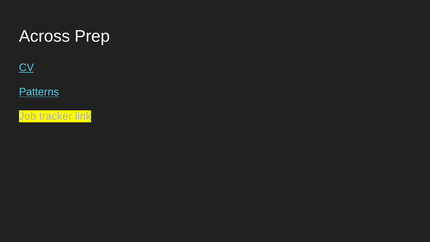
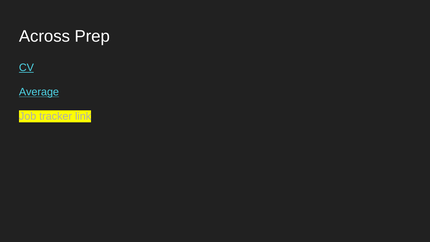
Patterns: Patterns -> Average
